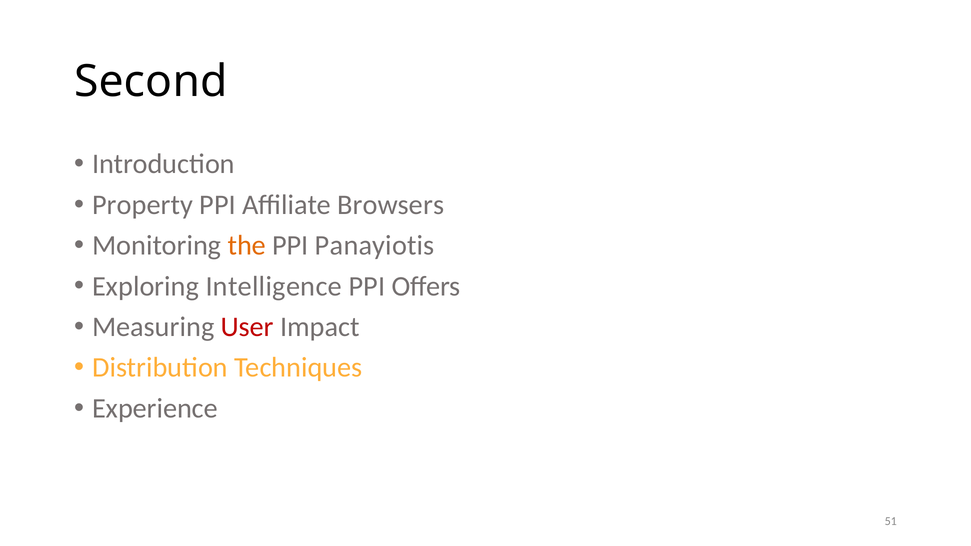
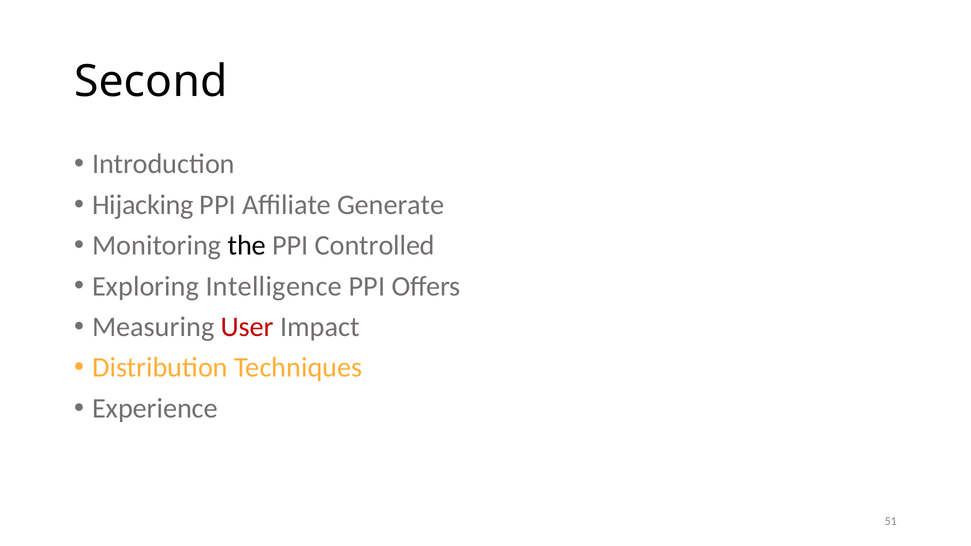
Property: Property -> Hijacking
Browsers: Browsers -> Generate
the colour: orange -> black
Panayiotis: Panayiotis -> Controlled
